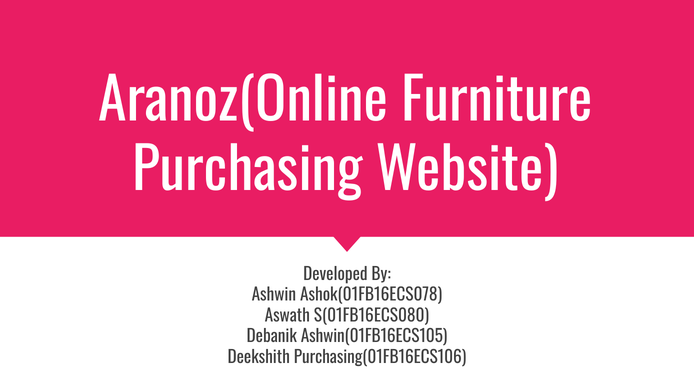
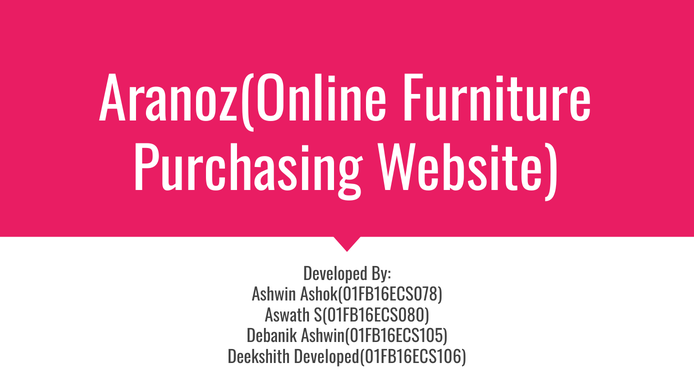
Purchasing(01FB16ECS106: Purchasing(01FB16ECS106 -> Developed(01FB16ECS106
